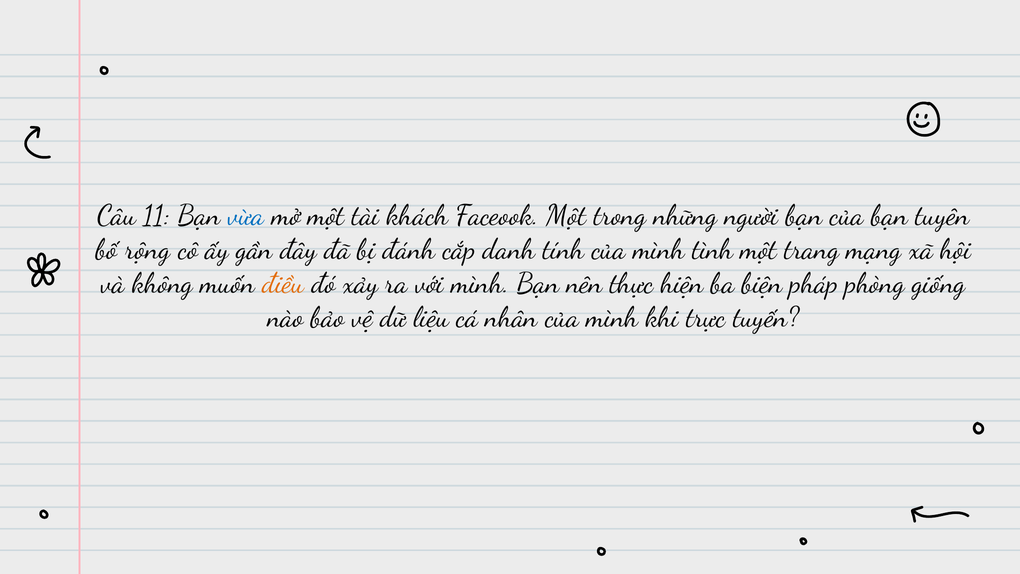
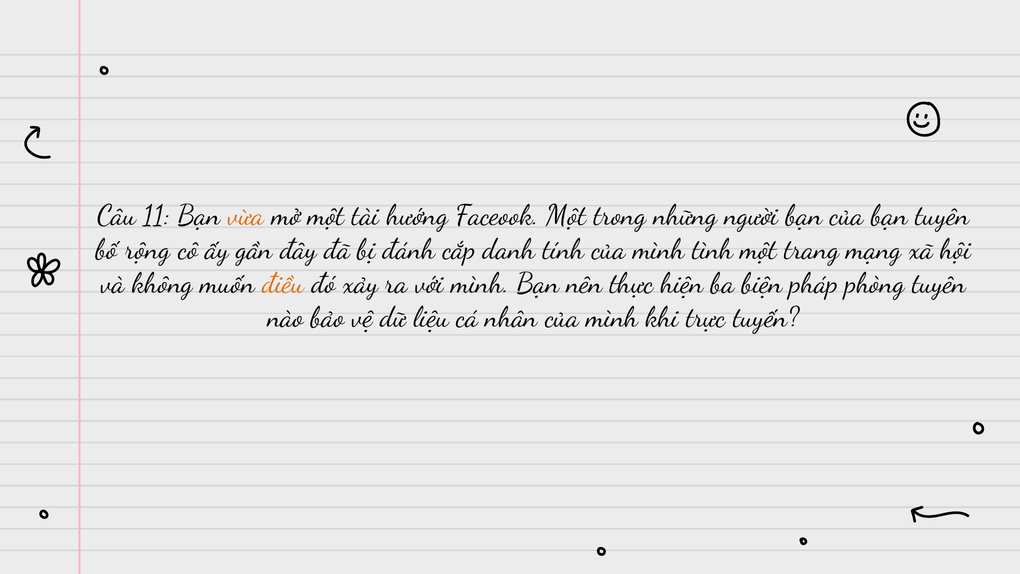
vừa colour: blue -> orange
khách: khách -> hướng
phòng giống: giống -> tuyên
